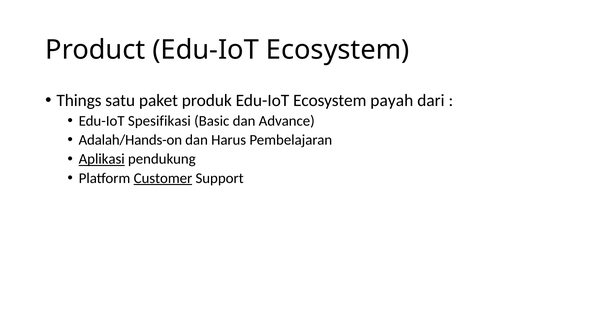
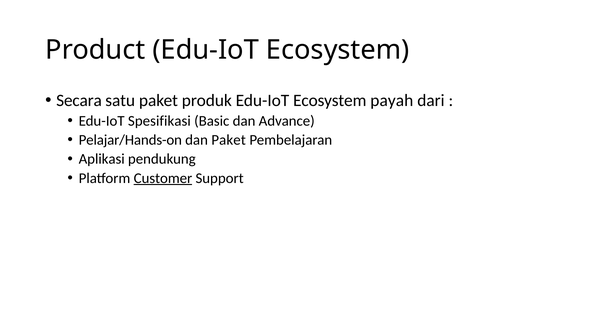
Things: Things -> Secara
Adalah/Hands-on: Adalah/Hands-on -> Pelajar/Hands-on
dan Harus: Harus -> Paket
Aplikasi underline: present -> none
